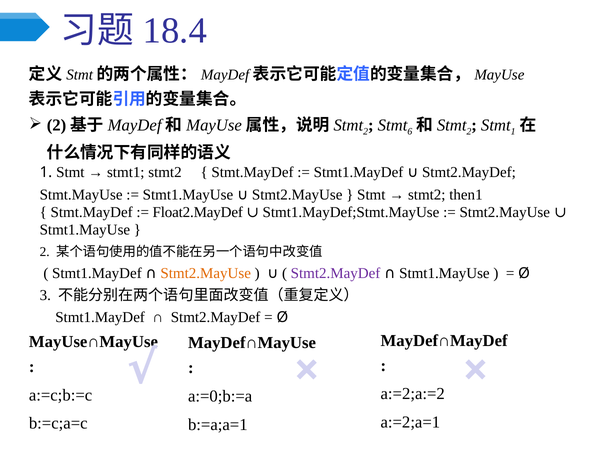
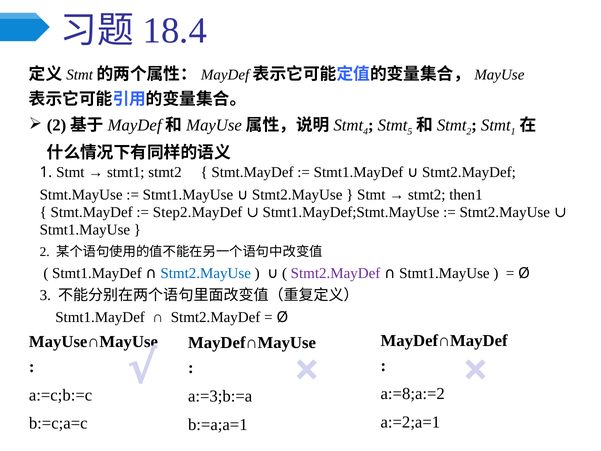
2 at (366, 131): 2 -> 4
6: 6 -> 5
Float2.MayDef: Float2.MayDef -> Step2.MayDef
Stmt2.MayUse at (206, 273) colour: orange -> blue
a:=2;a:=2: a:=2;a:=2 -> a:=8;a:=2
a:=0;b:=a: a:=0;b:=a -> a:=3;b:=a
